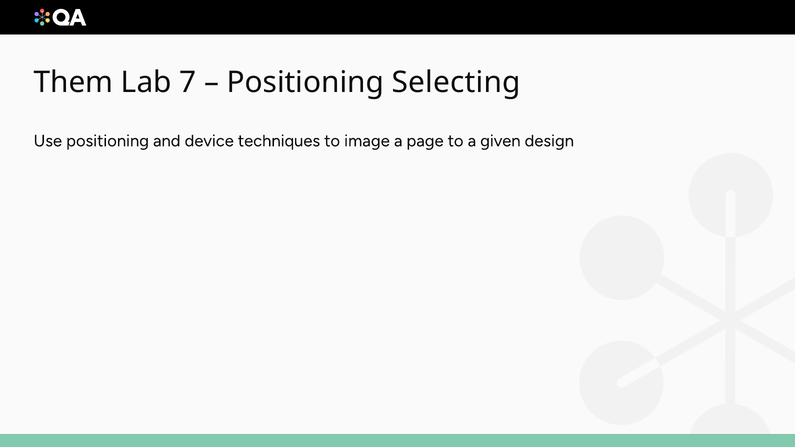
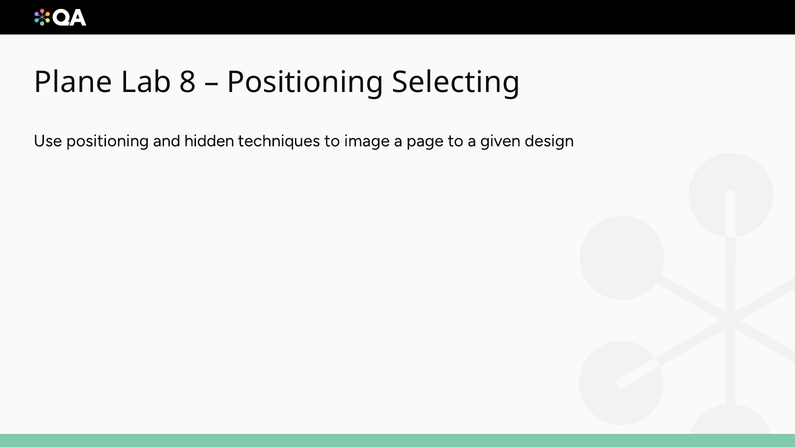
Them: Them -> Plane
7: 7 -> 8
device: device -> hidden
